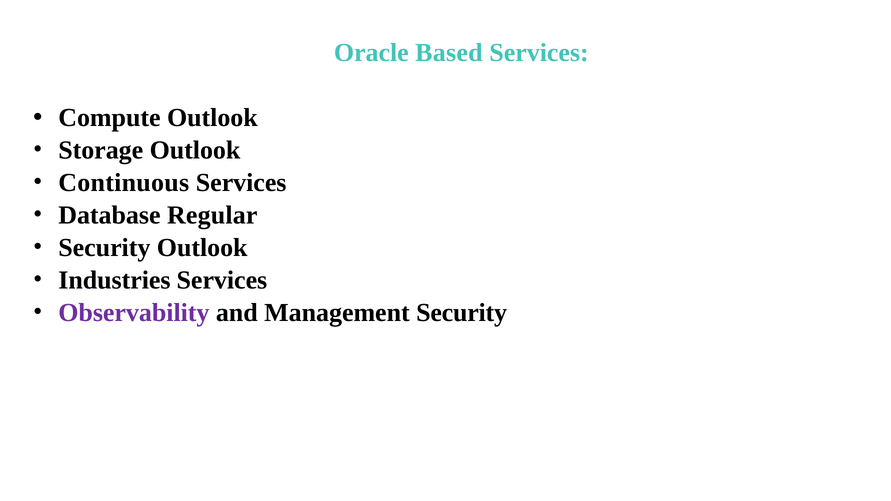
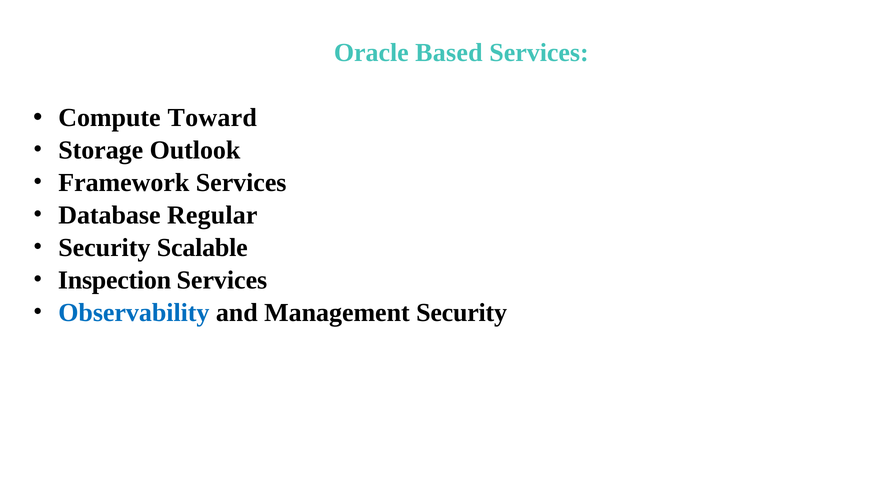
Compute Outlook: Outlook -> Toward
Continuous: Continuous -> Framework
Security Outlook: Outlook -> Scalable
Industries: Industries -> Inspection
Observability colour: purple -> blue
